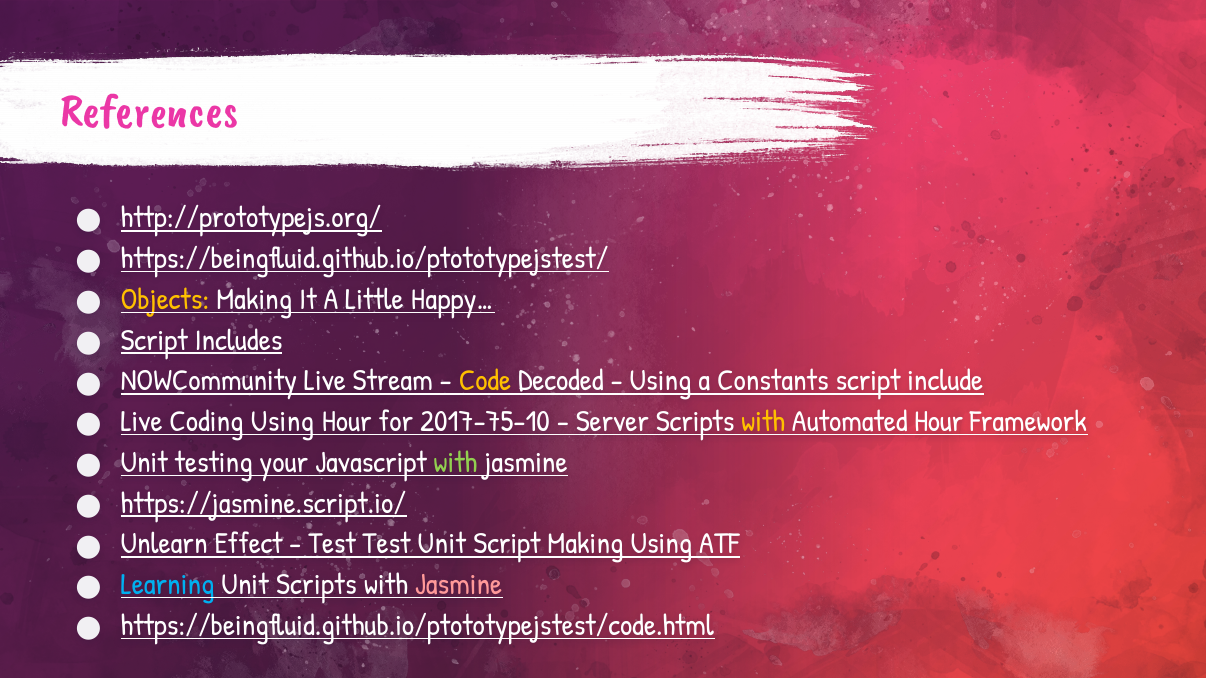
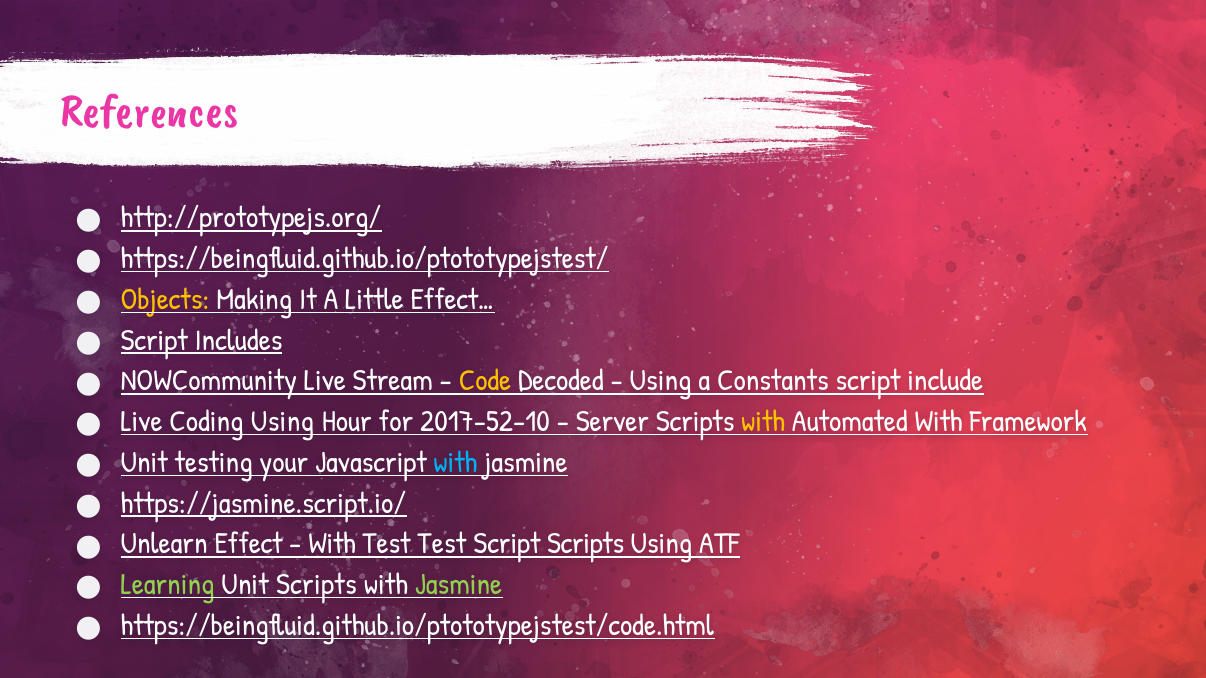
Happy…: Happy… -> Effect…
2017-75-10: 2017-75-10 -> 2017-52-10
Automated Hour: Hour -> With
with at (455, 463) colour: light green -> light blue
Test at (332, 544): Test -> With
Test Unit: Unit -> Test
Script Making: Making -> Scripts
Learning colour: light blue -> light green
Jasmine at (458, 585) colour: pink -> light green
